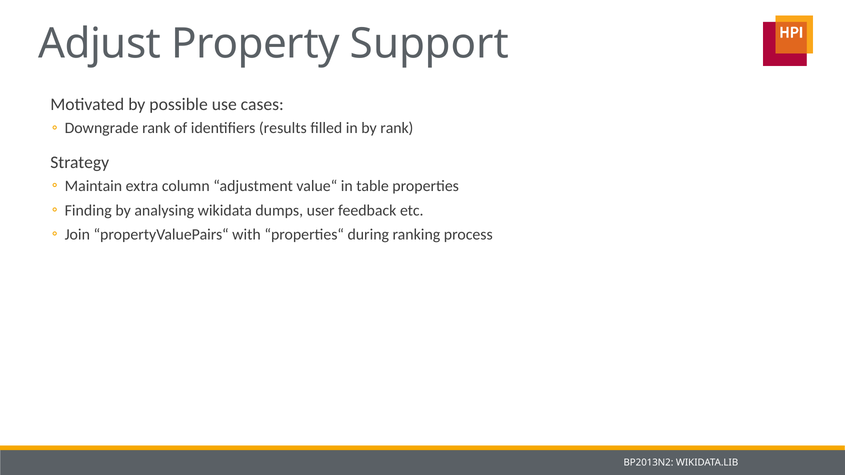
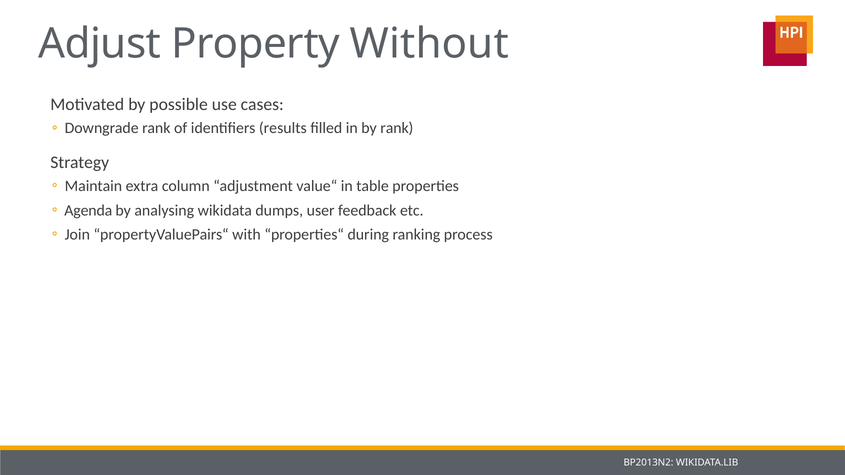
Support: Support -> Without
Finding: Finding -> Agenda
